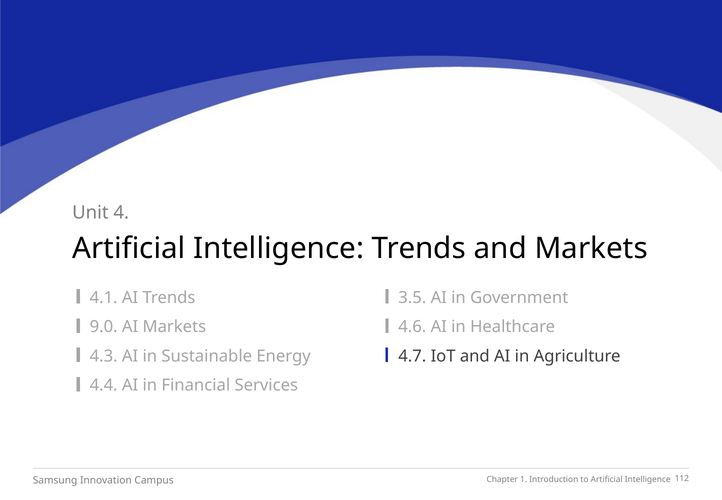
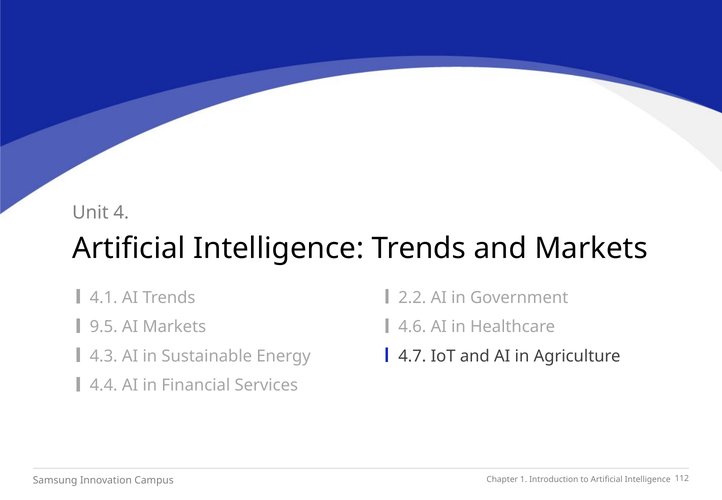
3.5: 3.5 -> 2.2
9.0: 9.0 -> 9.5
